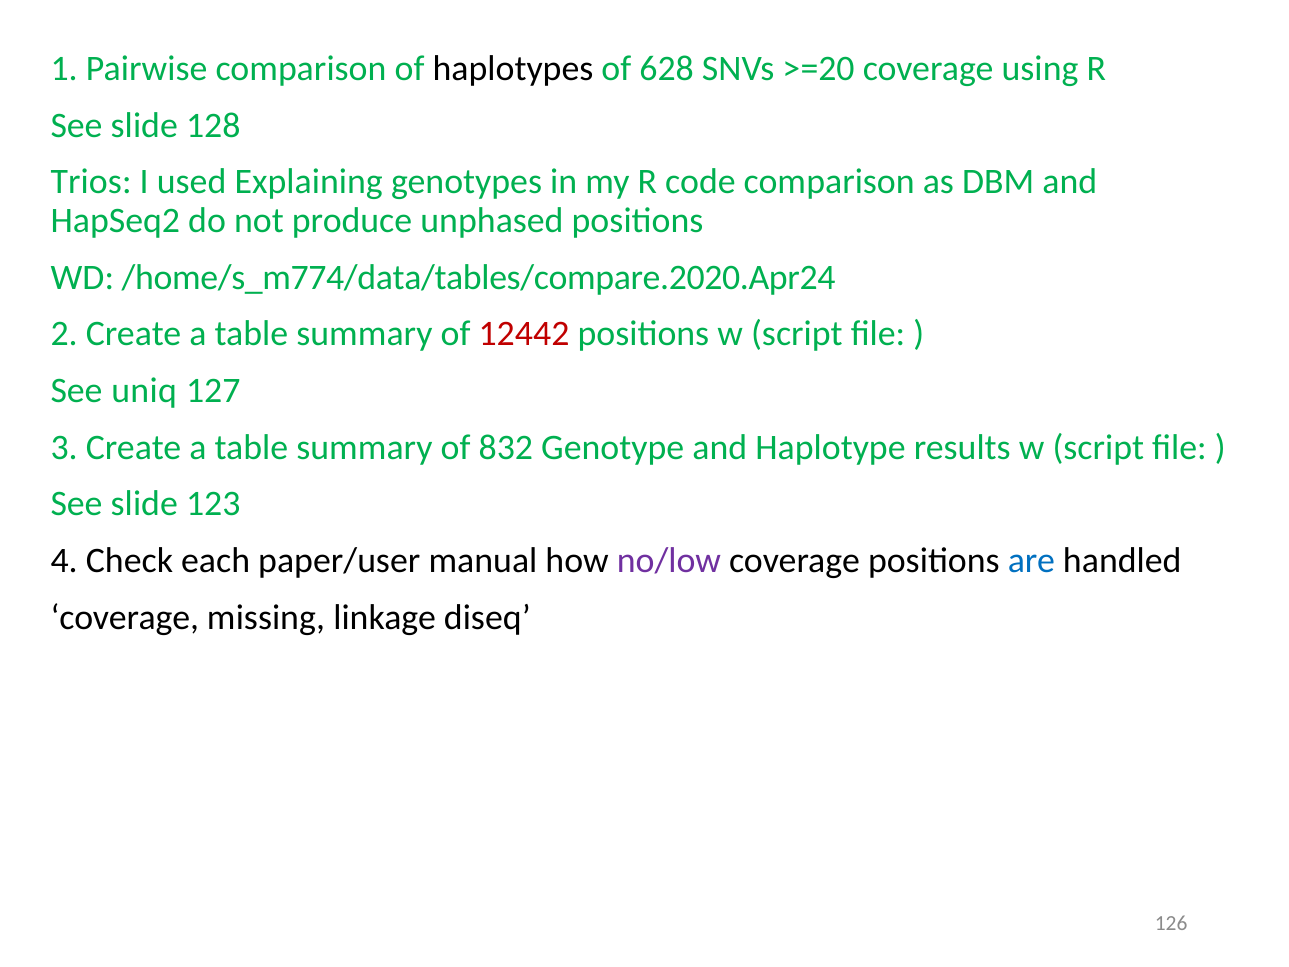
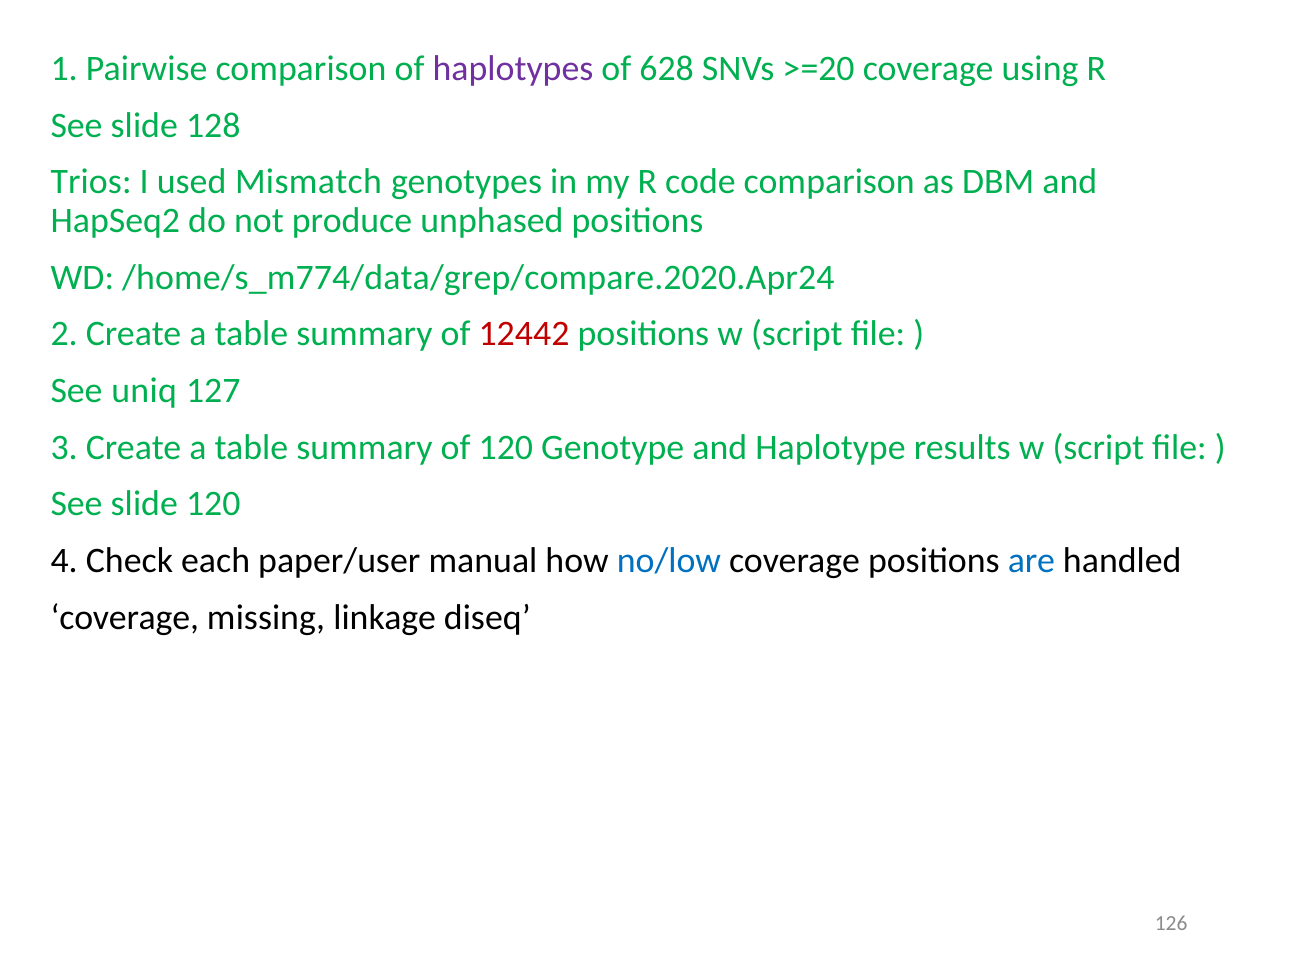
haplotypes colour: black -> purple
Explaining: Explaining -> Mismatch
/home/s_m774/data/tables/compare.2020.Apr24: /home/s_m774/data/tables/compare.2020.Apr24 -> /home/s_m774/data/grep/compare.2020.Apr24
of 832: 832 -> 120
slide 123: 123 -> 120
no/low colour: purple -> blue
